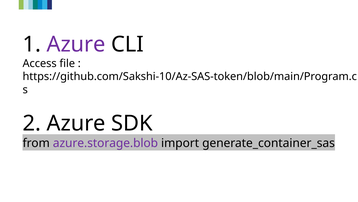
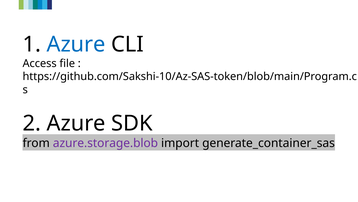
Azure at (76, 44) colour: purple -> blue
